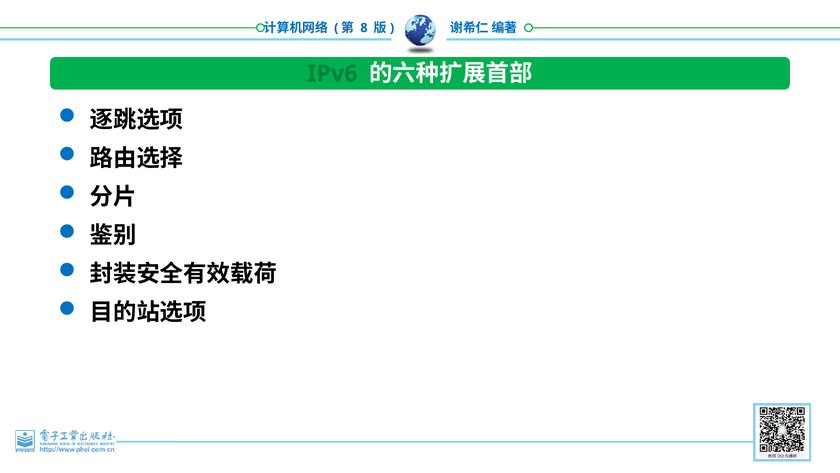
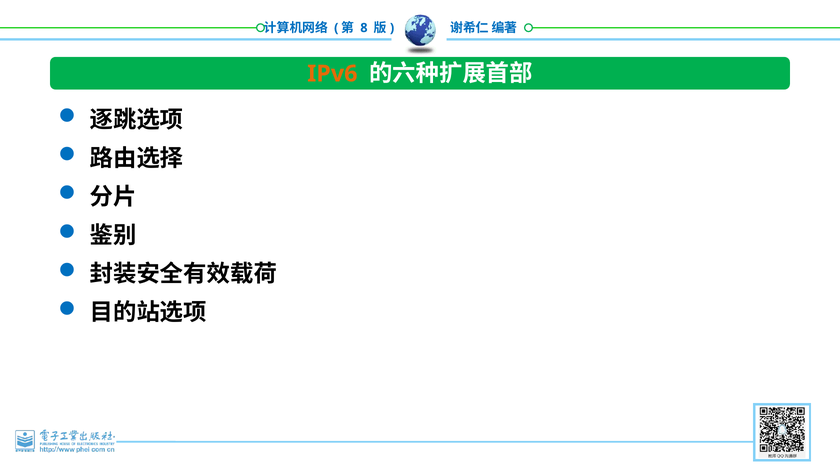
IPv6 colour: green -> orange
